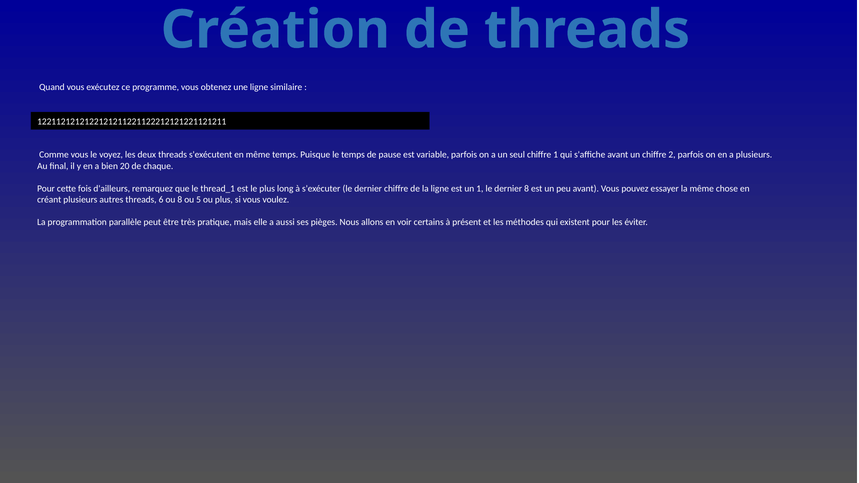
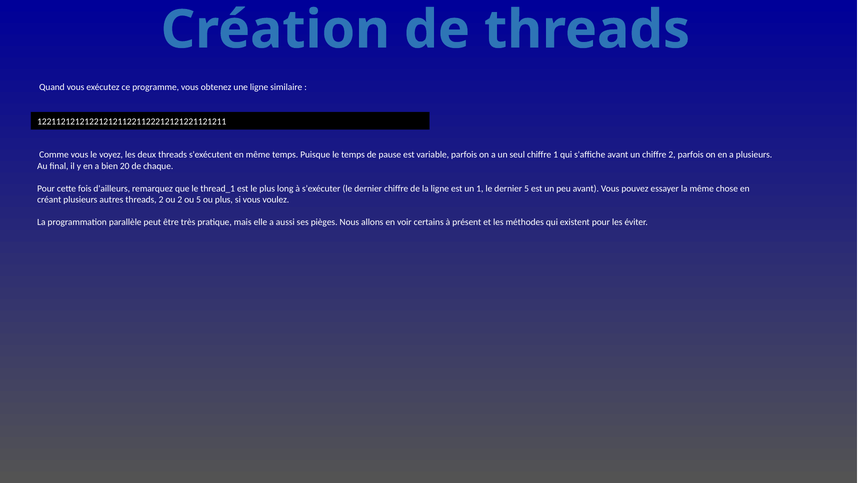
dernier 8: 8 -> 5
threads 6: 6 -> 2
ou 8: 8 -> 2
